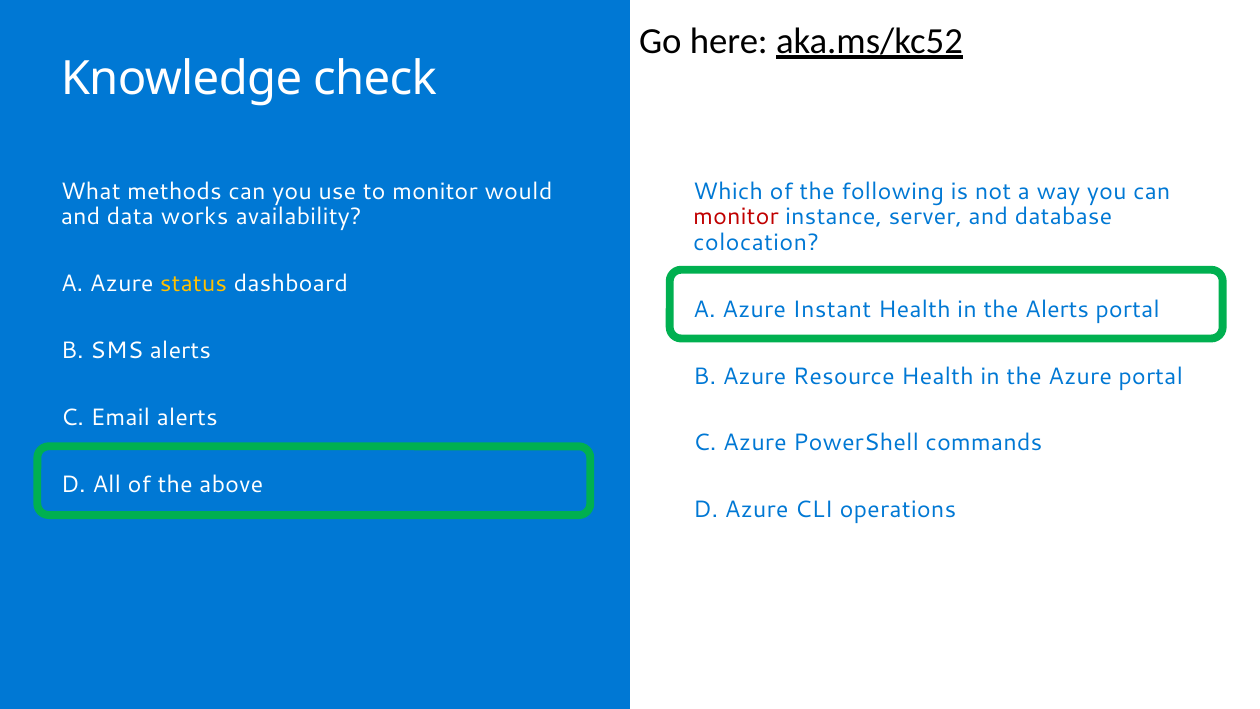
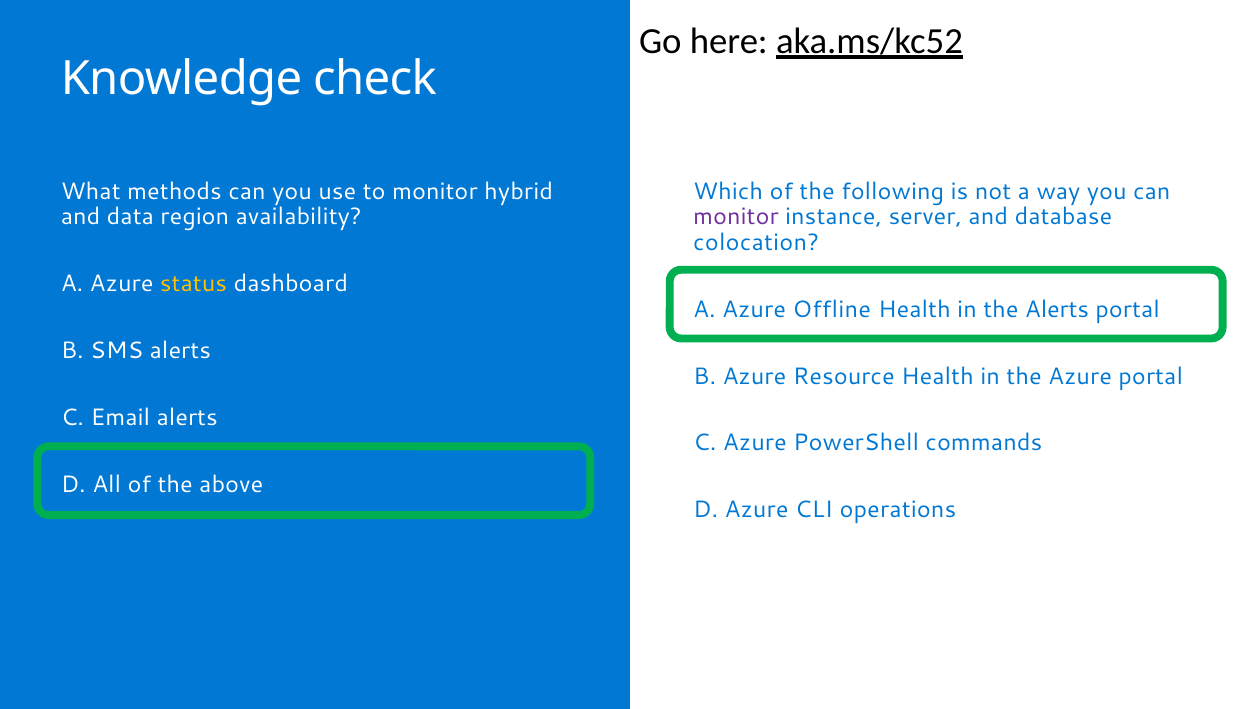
would: would -> hybrid
works: works -> region
monitor at (736, 217) colour: red -> purple
Instant: Instant -> Offline
